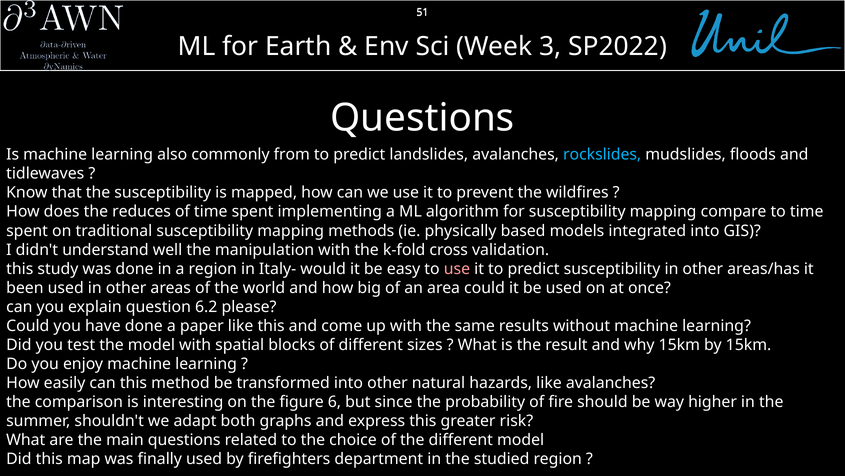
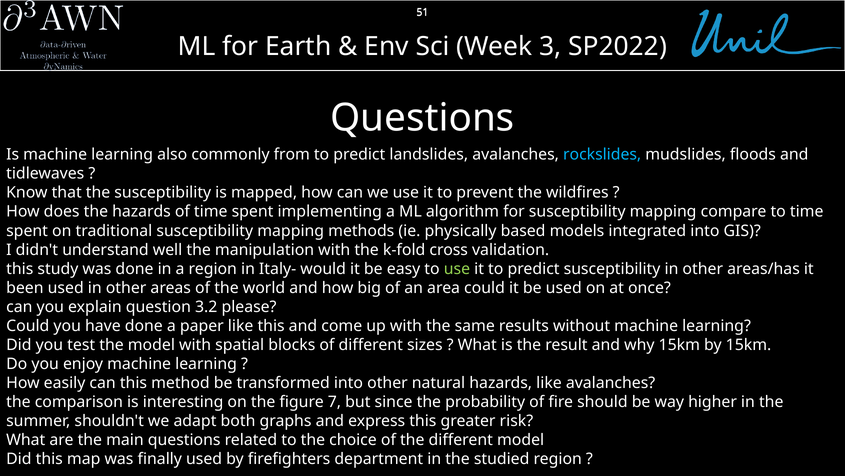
the reduces: reduces -> hazards
use at (457, 268) colour: pink -> light green
6.2: 6.2 -> 3.2
6: 6 -> 7
